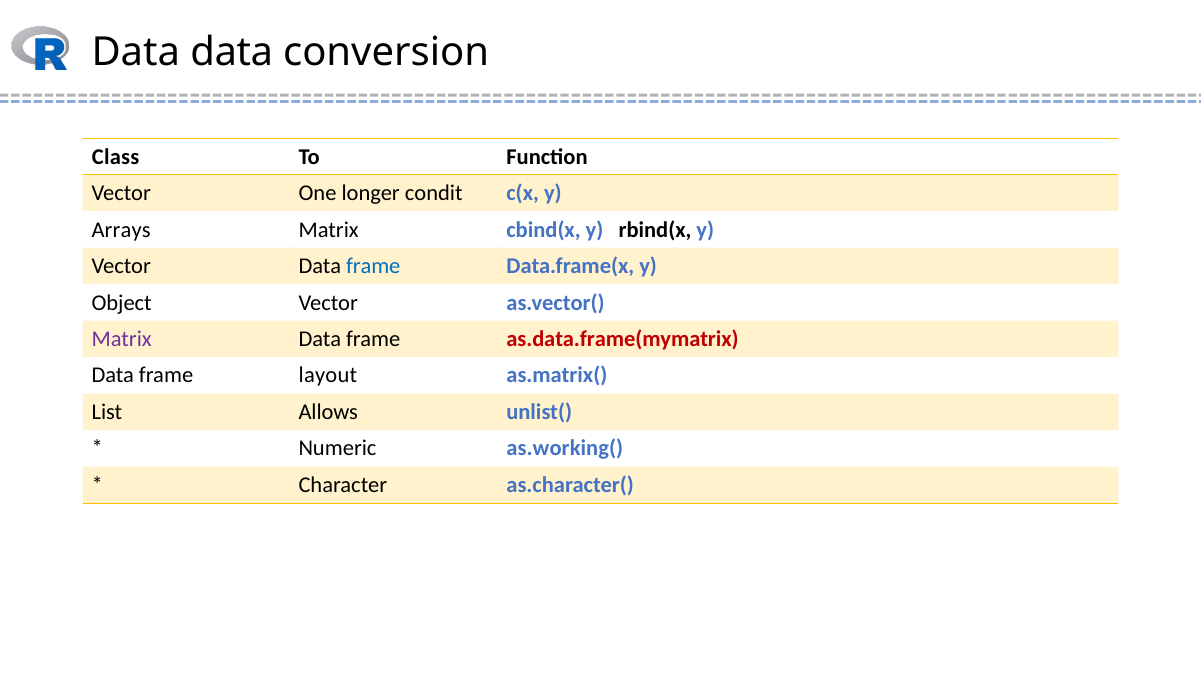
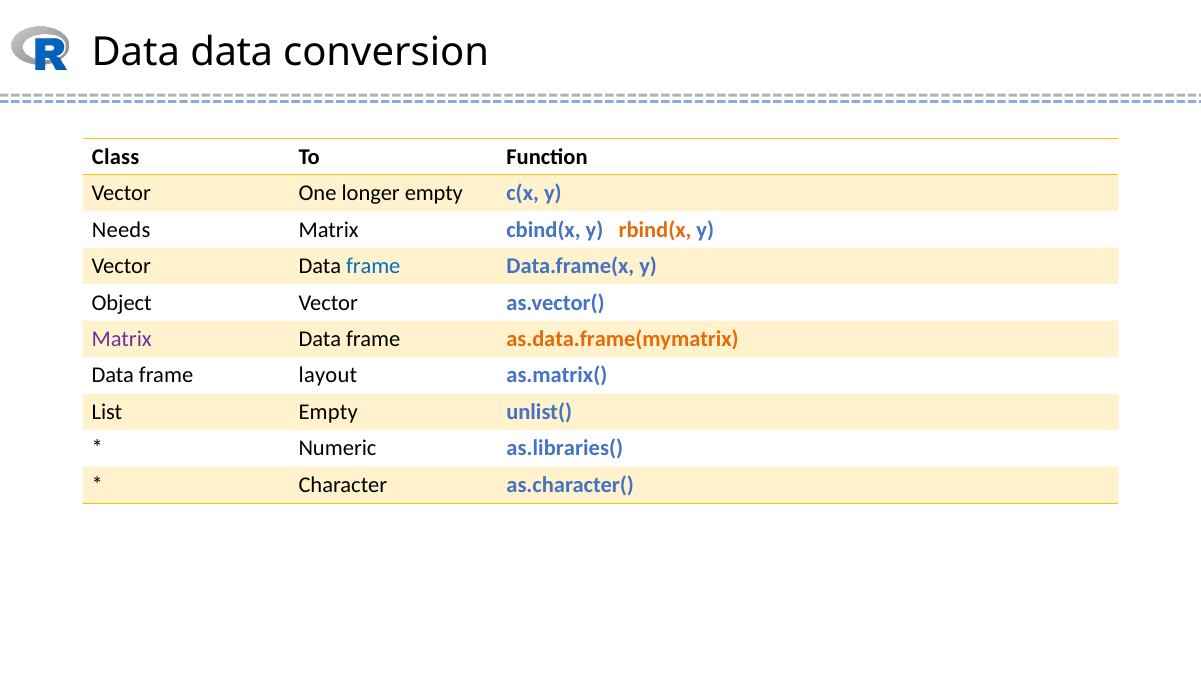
longer condit: condit -> empty
Arrays: Arrays -> Needs
rbind(x colour: black -> orange
as.data.frame(mymatrix colour: red -> orange
List Allows: Allows -> Empty
as.working(: as.working( -> as.libraries(
